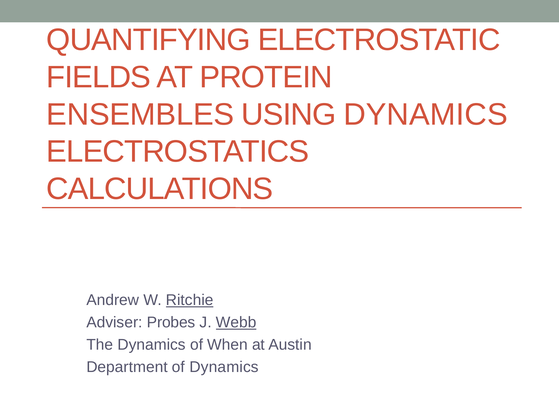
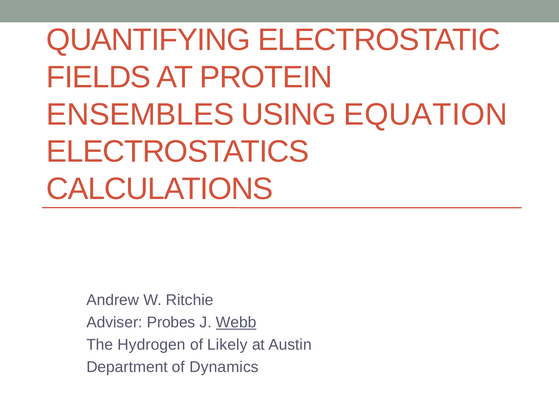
USING DYNAMICS: DYNAMICS -> EQUATION
Ritchie underline: present -> none
The Dynamics: Dynamics -> Hydrogen
When: When -> Likely
